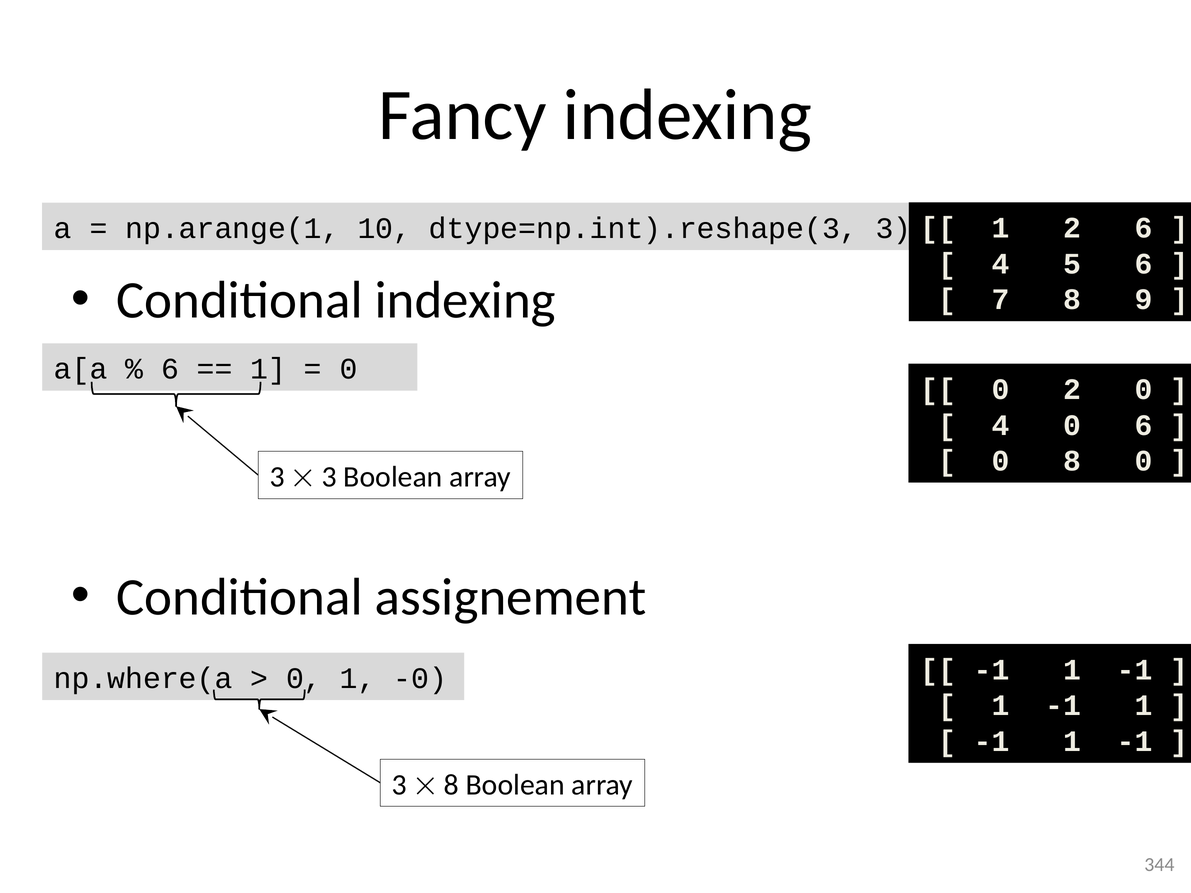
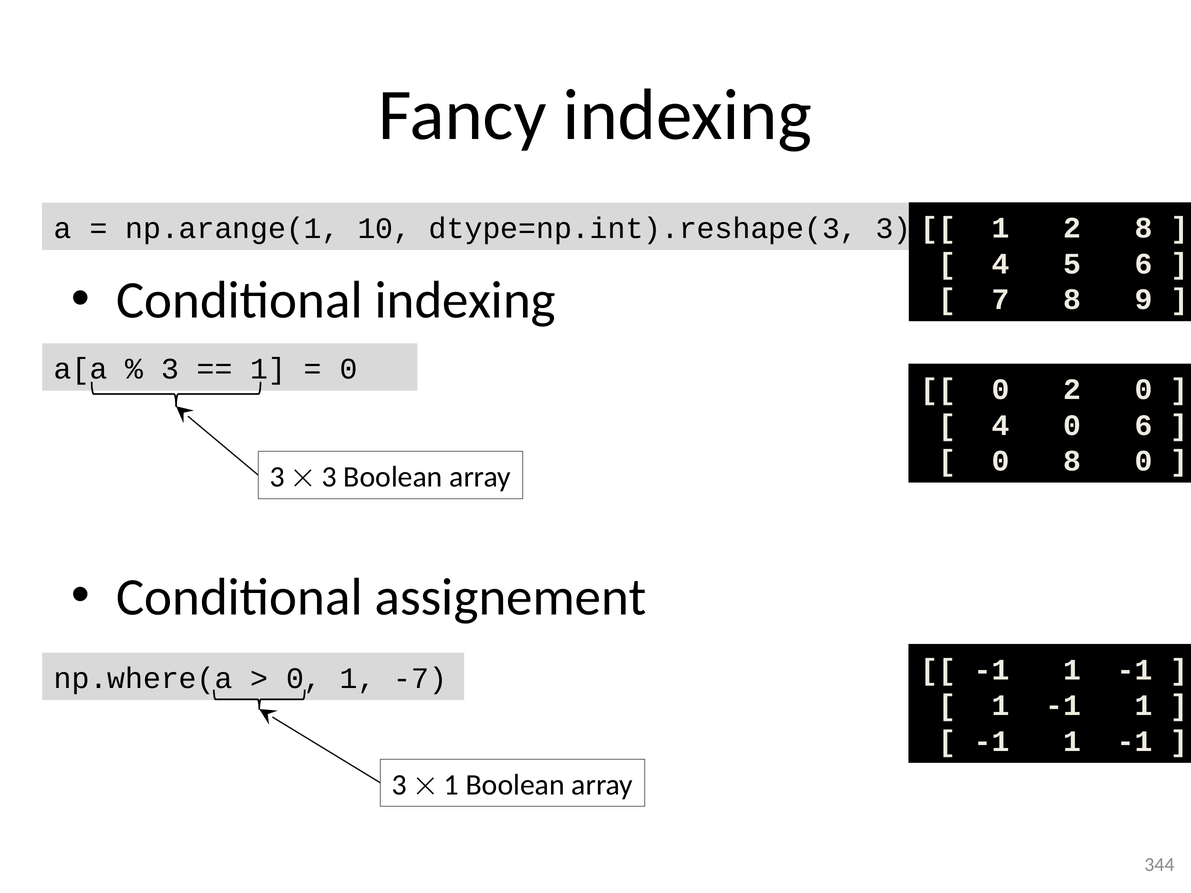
2 6: 6 -> 8
6 at (170, 369): 6 -> 3
-0: -0 -> -7
8 at (451, 785): 8 -> 1
